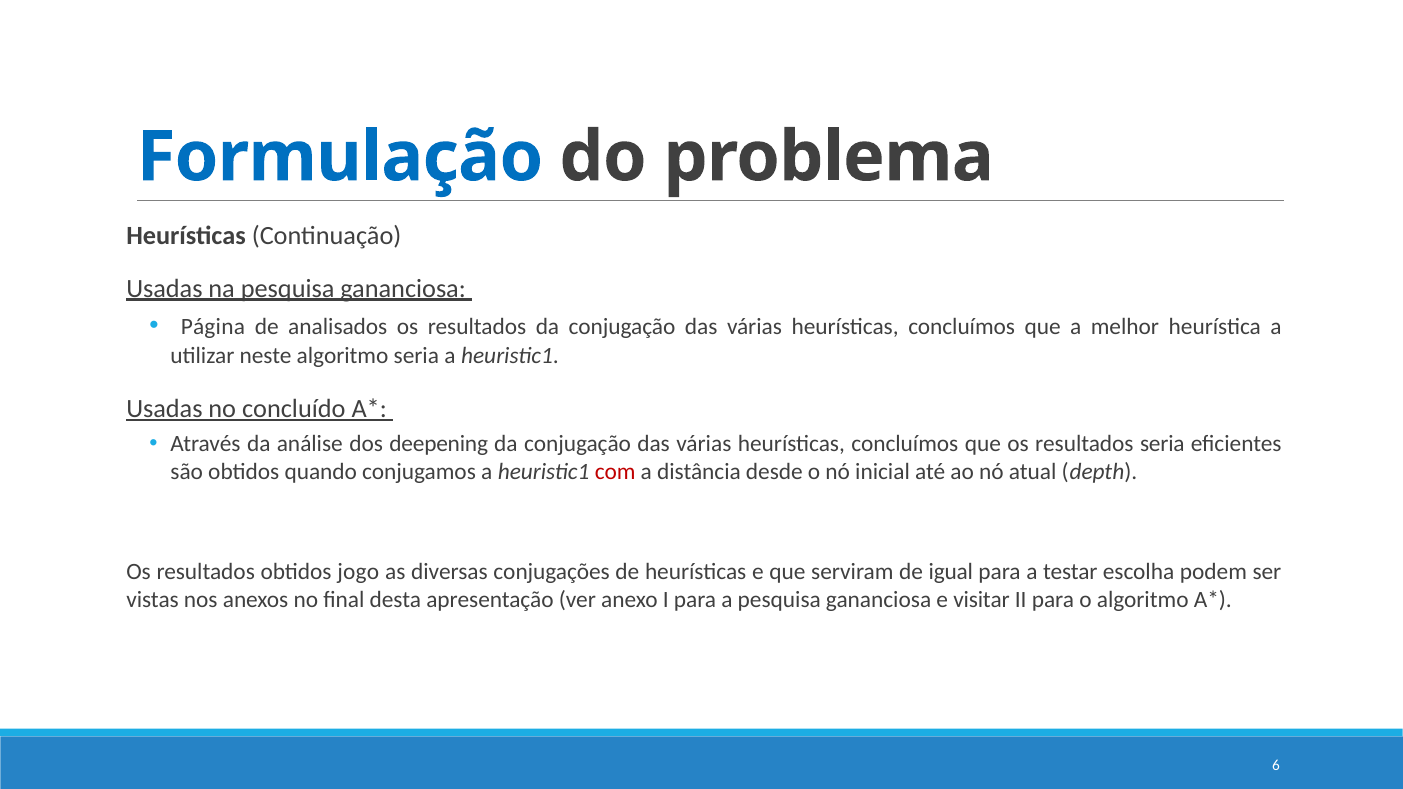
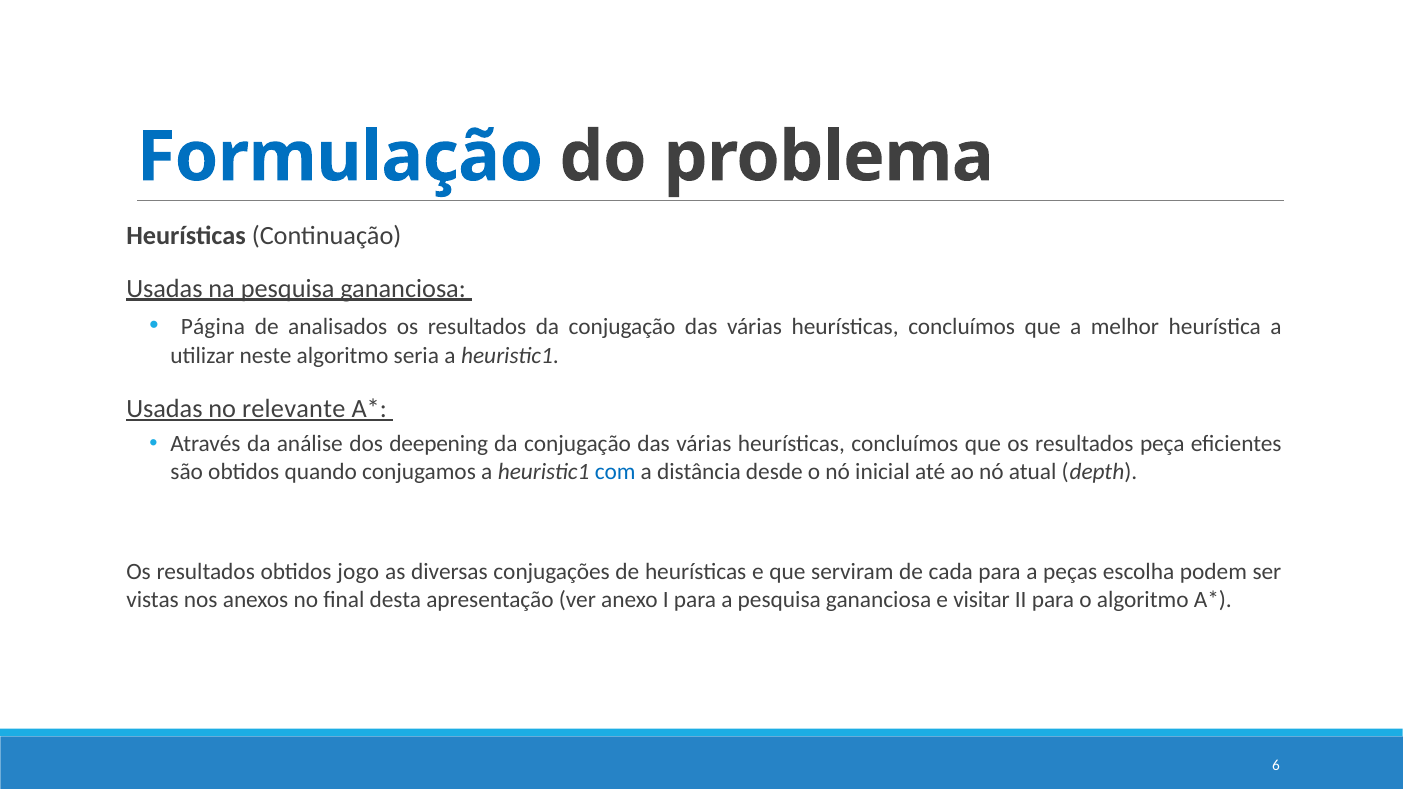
concluído: concluído -> relevante
resultados seria: seria -> peça
com colour: red -> blue
igual: igual -> cada
testar: testar -> peças
